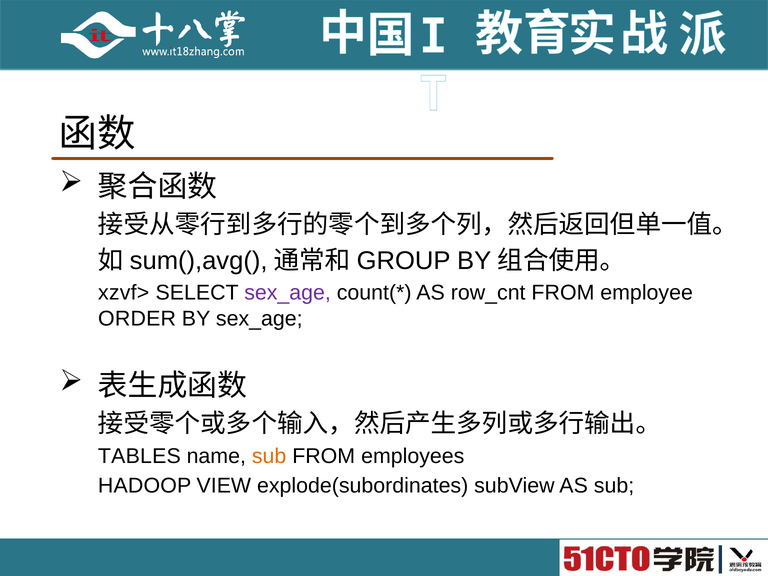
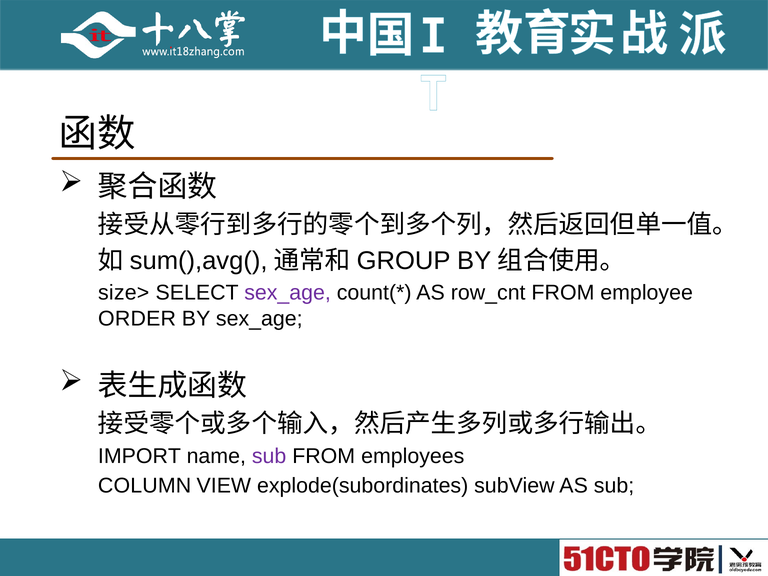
xzvf>: xzvf> -> size>
TABLES: TABLES -> IMPORT
sub at (269, 456) colour: orange -> purple
HADOOP: HADOOP -> COLUMN
